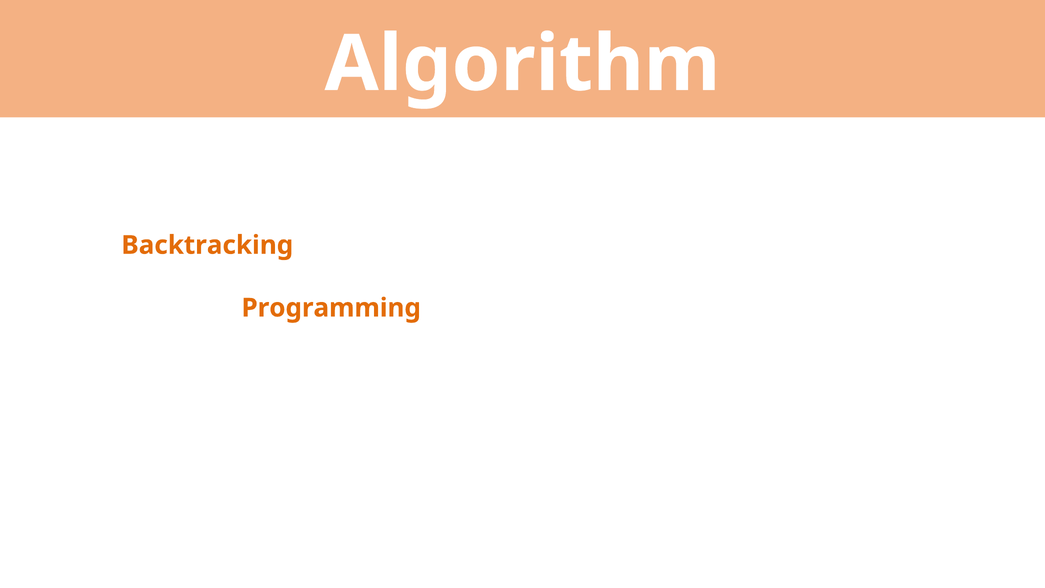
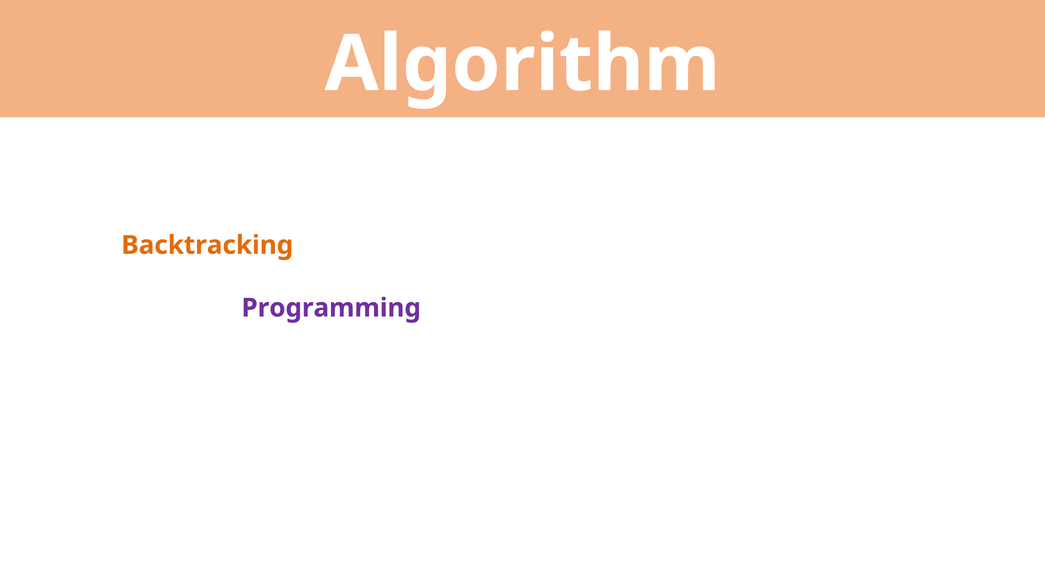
Programming colour: orange -> purple
